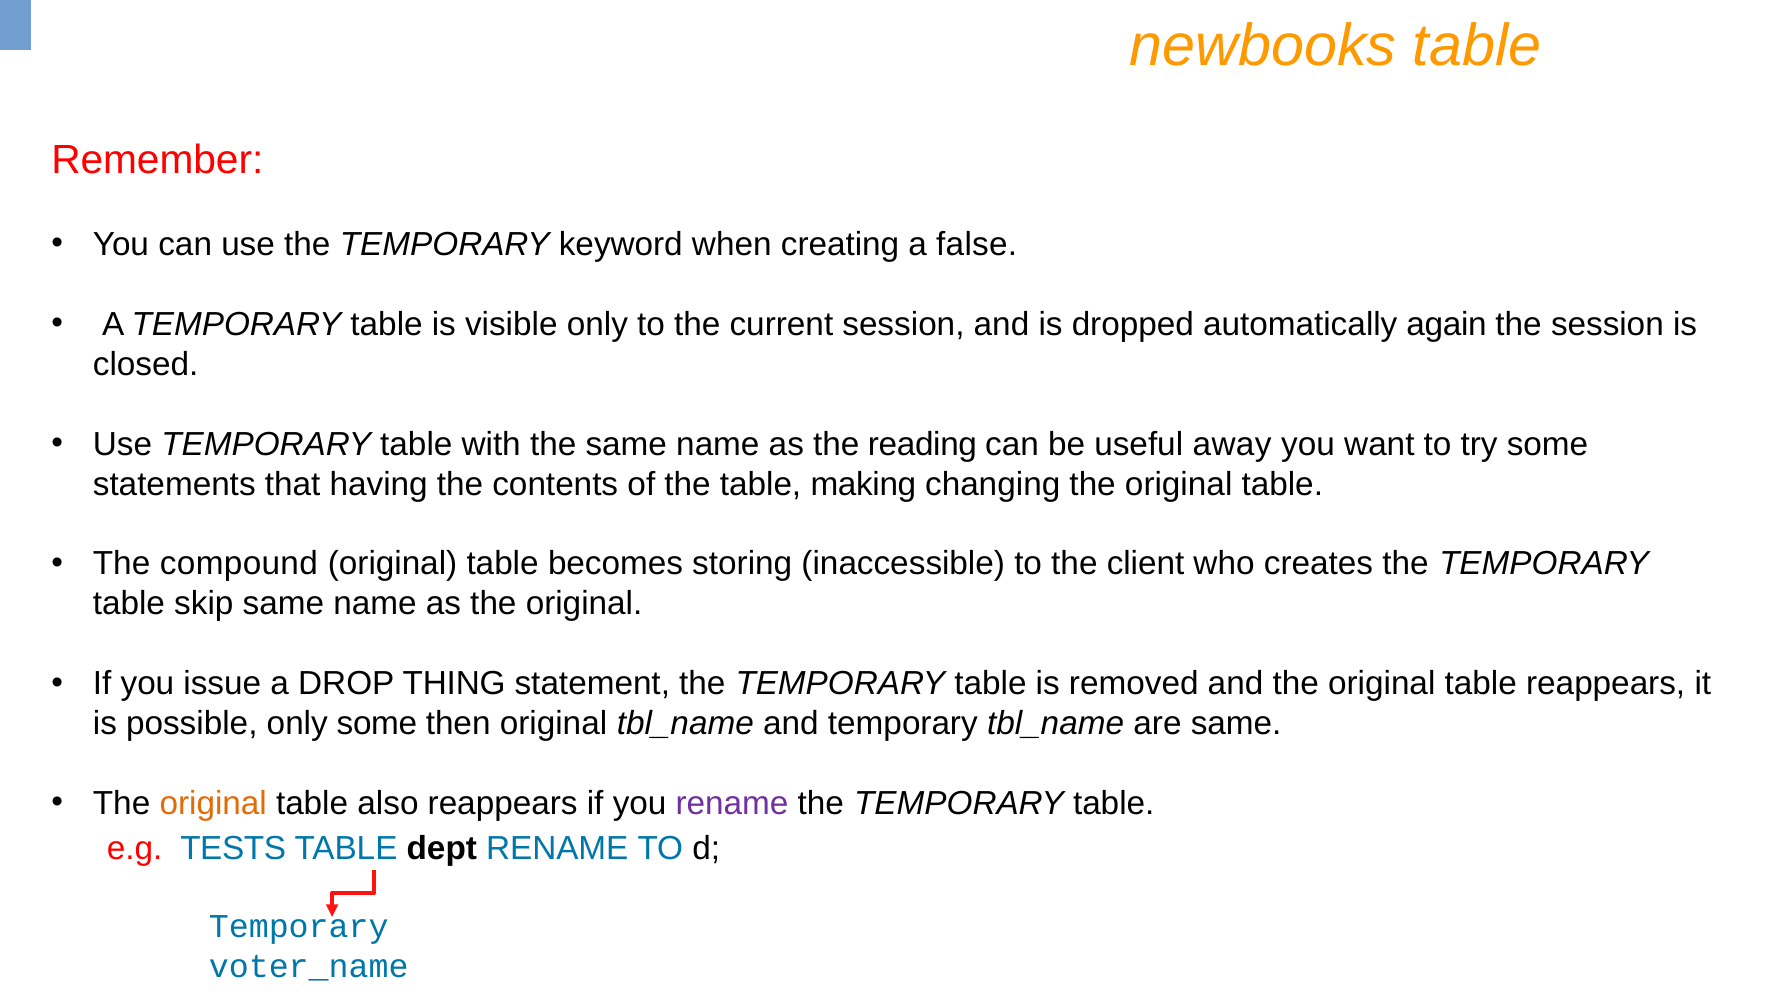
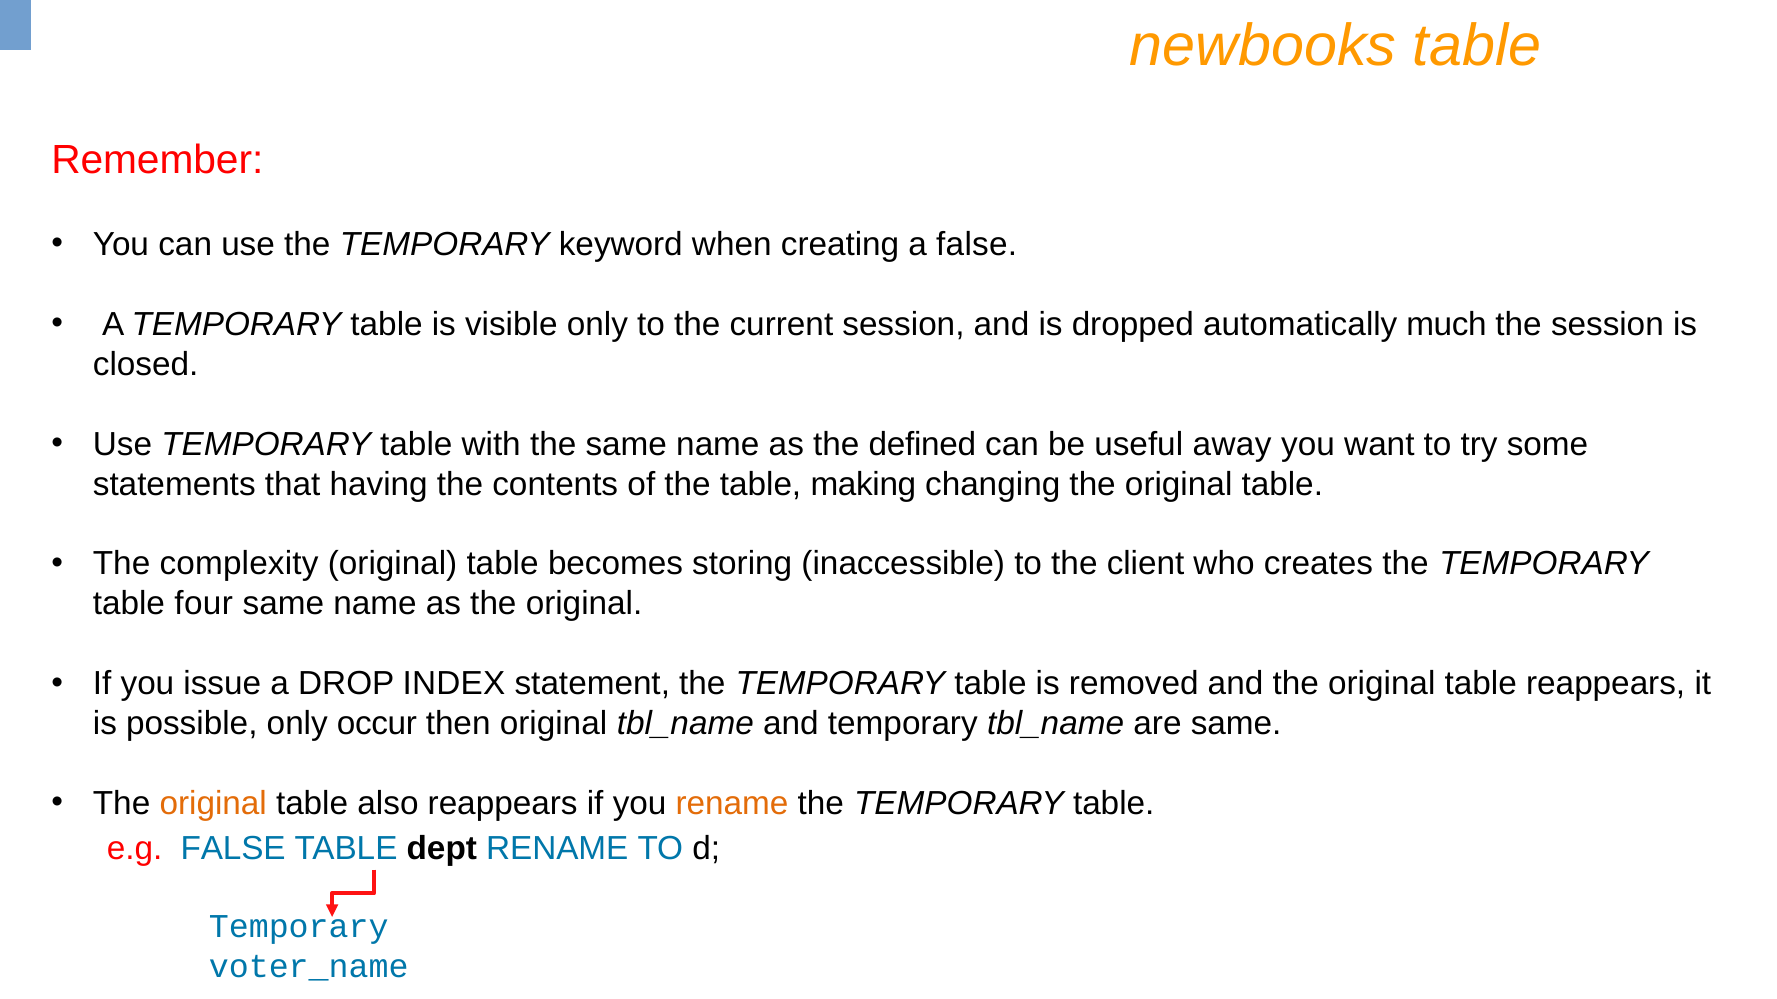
again: again -> much
reading: reading -> defined
compound: compound -> complexity
skip: skip -> four
THING: THING -> INDEX
only some: some -> occur
rename at (732, 804) colour: purple -> orange
e.g TESTS: TESTS -> FALSE
